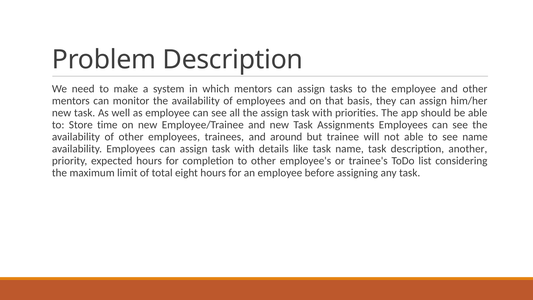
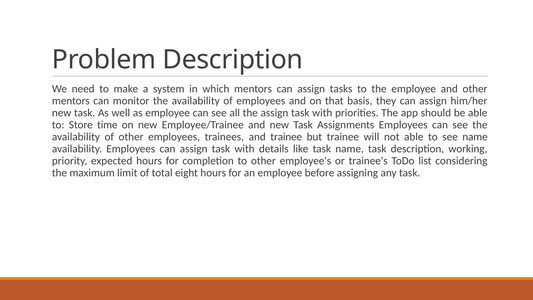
and around: around -> trainee
another: another -> working
